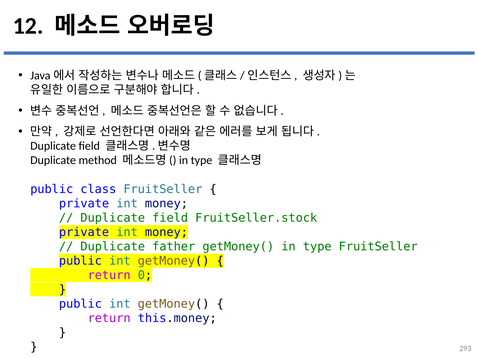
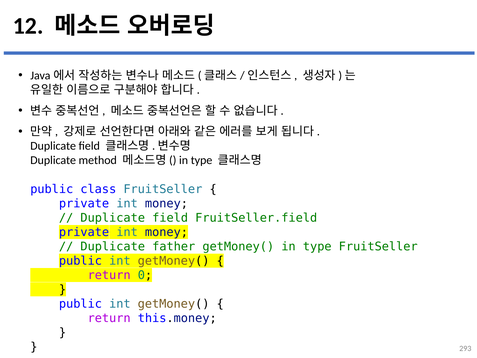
FruitSeller.stock: FruitSeller.stock -> FruitSeller.field
